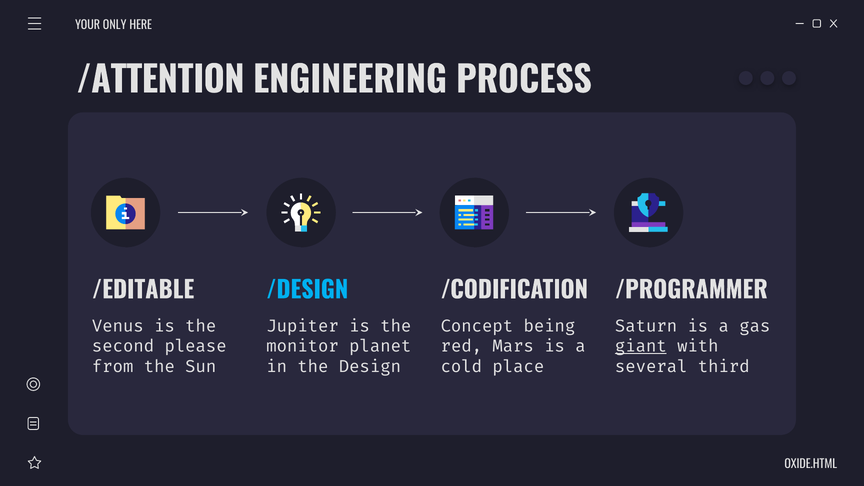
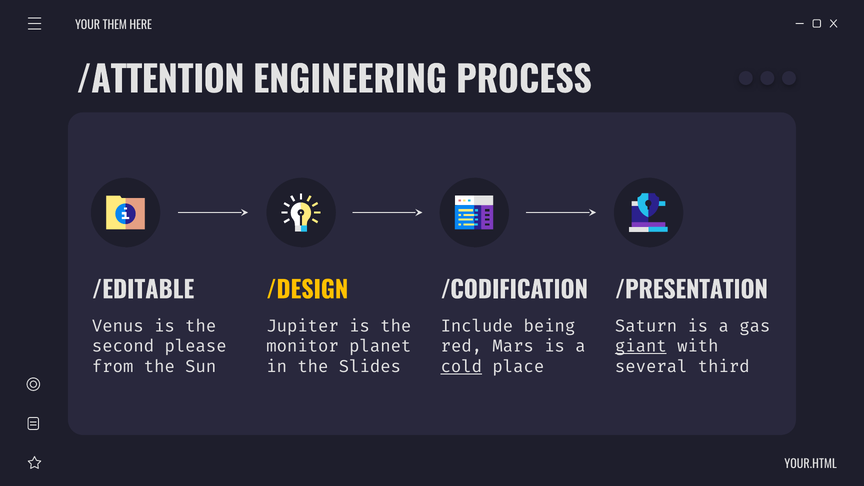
ONLY: ONLY -> THEM
/DESIGN colour: light blue -> yellow
/PROGRAMMER: /PROGRAMMER -> /PRESENTATION
Concept: Concept -> Include
Design: Design -> Slides
cold underline: none -> present
OXIDE.HTML: OXIDE.HTML -> YOUR.HTML
